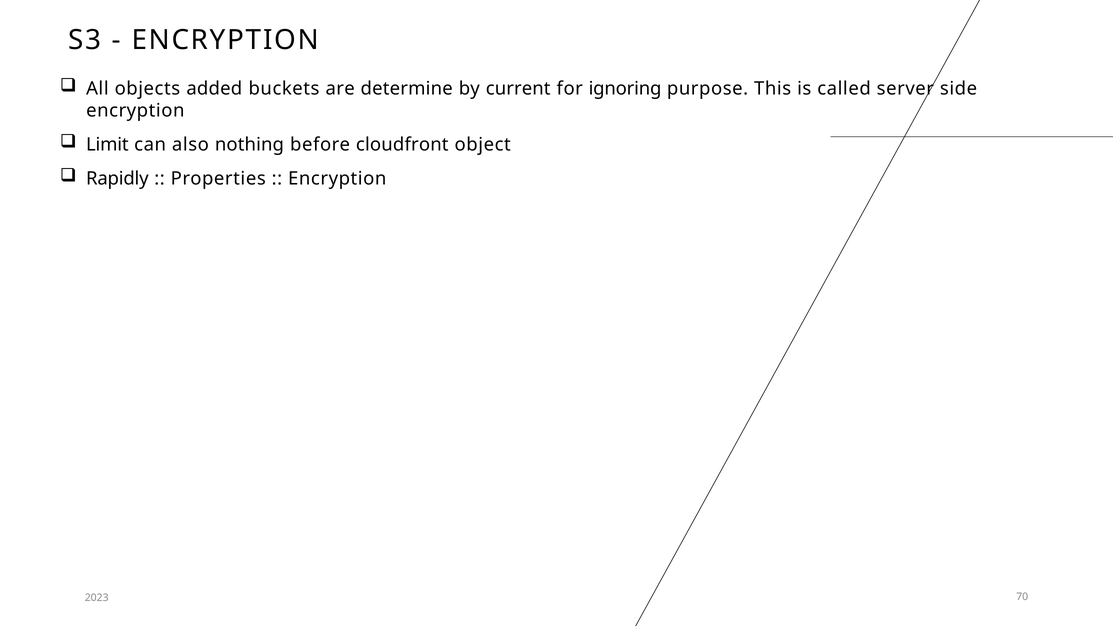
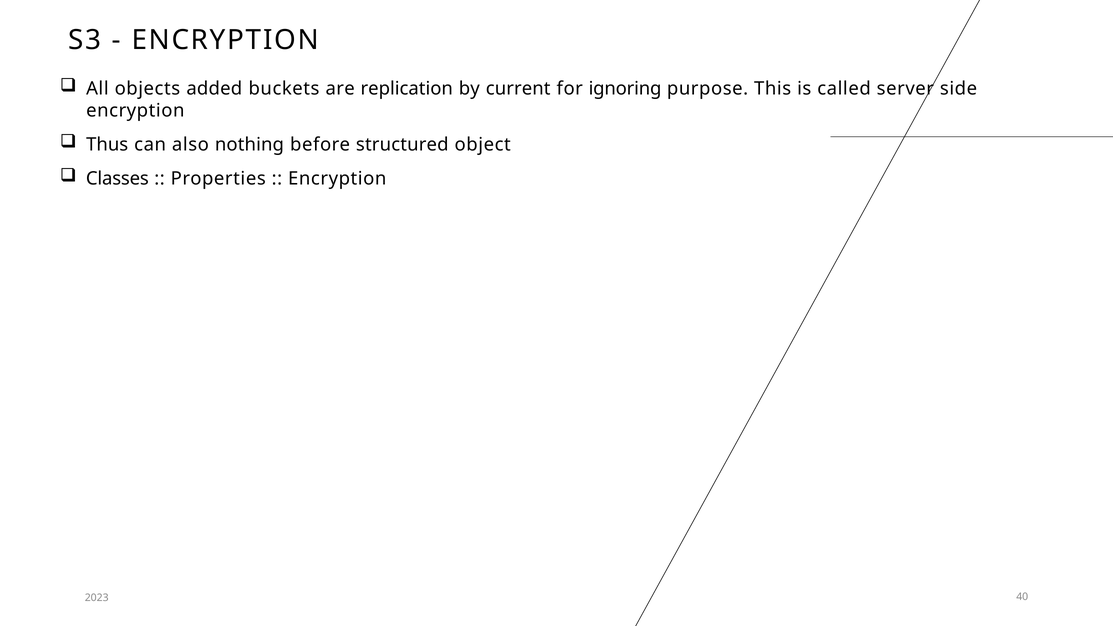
determine: determine -> replication
Limit: Limit -> Thus
cloudfront: cloudfront -> structured
Rapidly: Rapidly -> Classes
70: 70 -> 40
